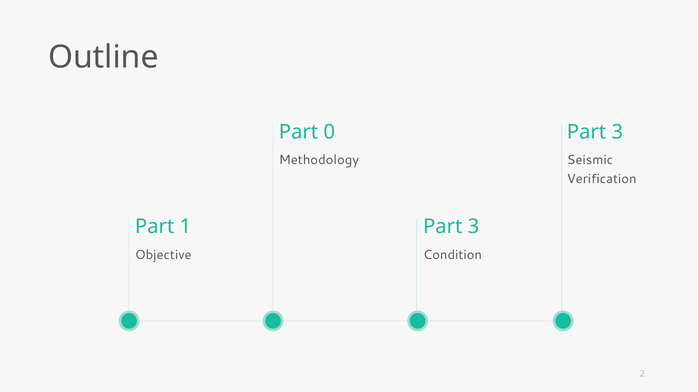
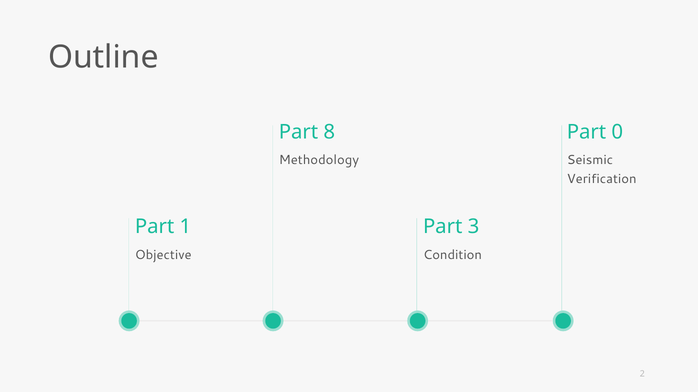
0: 0 -> 8
3 at (617, 132): 3 -> 0
